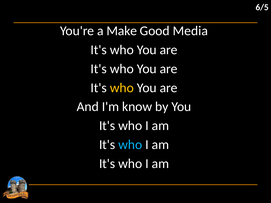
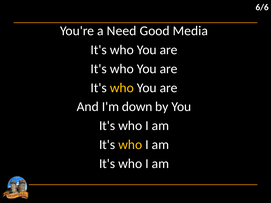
6/5: 6/5 -> 6/6
Make: Make -> Need
know: know -> down
who at (130, 145) colour: light blue -> yellow
